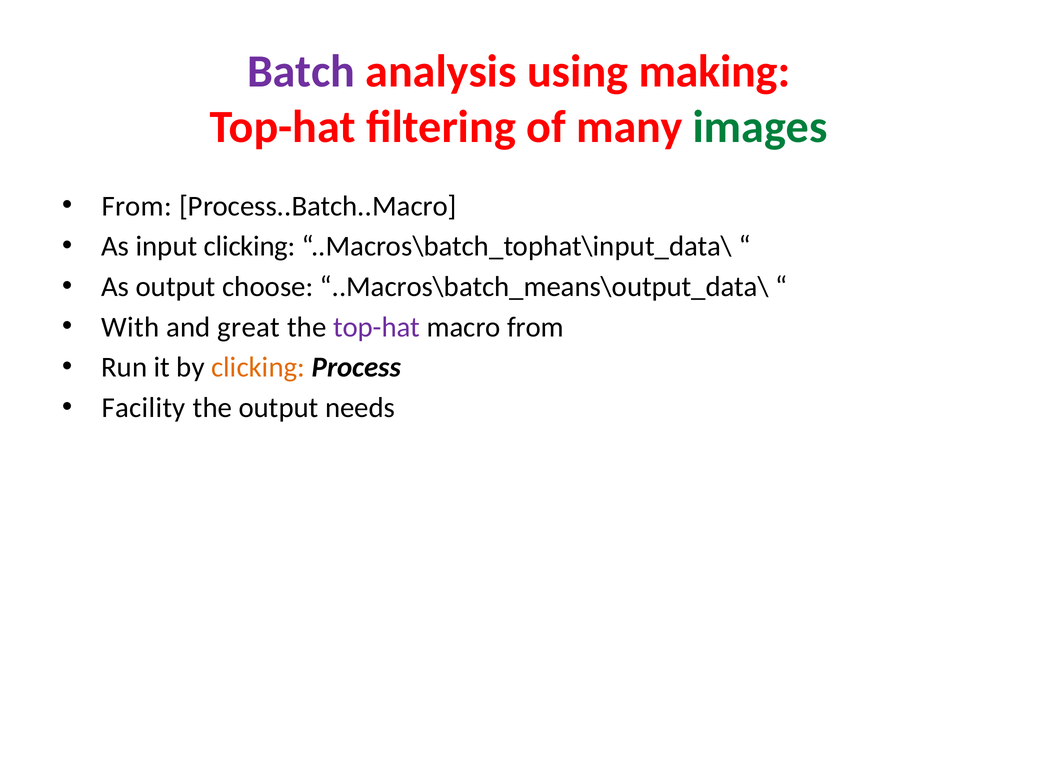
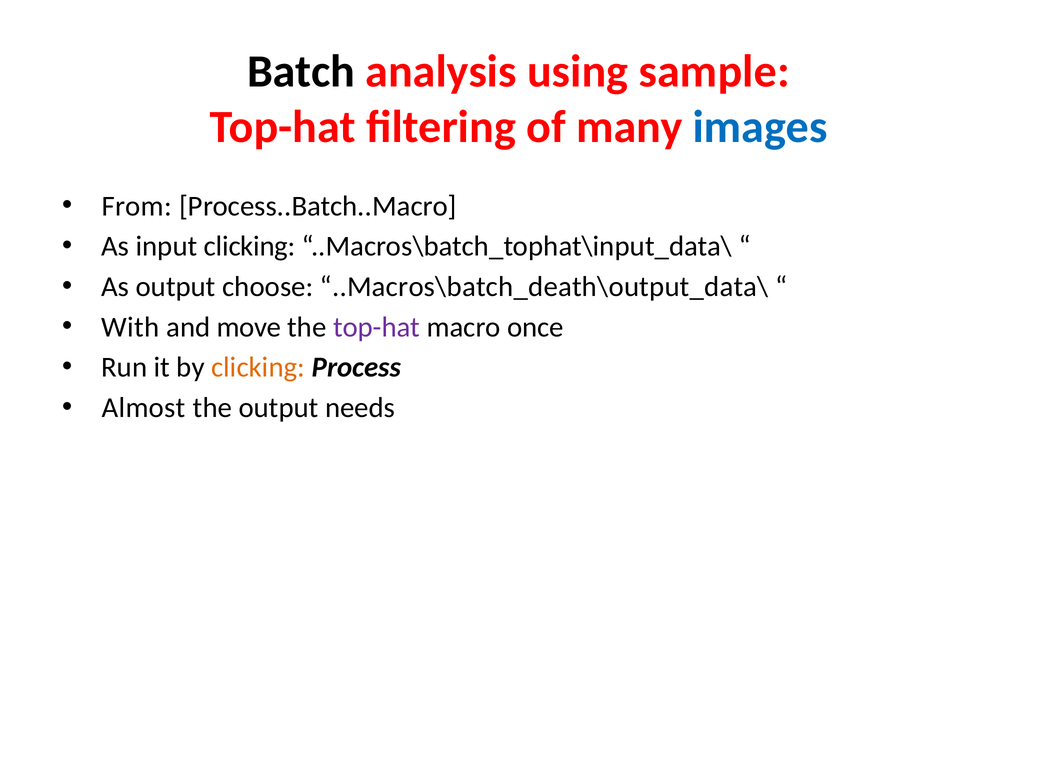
Batch colour: purple -> black
making: making -> sample
images colour: green -> blue
..Macros\batch_means\output_data\: ..Macros\batch_means\output_data\ -> ..Macros\batch_death\output_data\
great: great -> move
macro from: from -> once
Facility: Facility -> Almost
